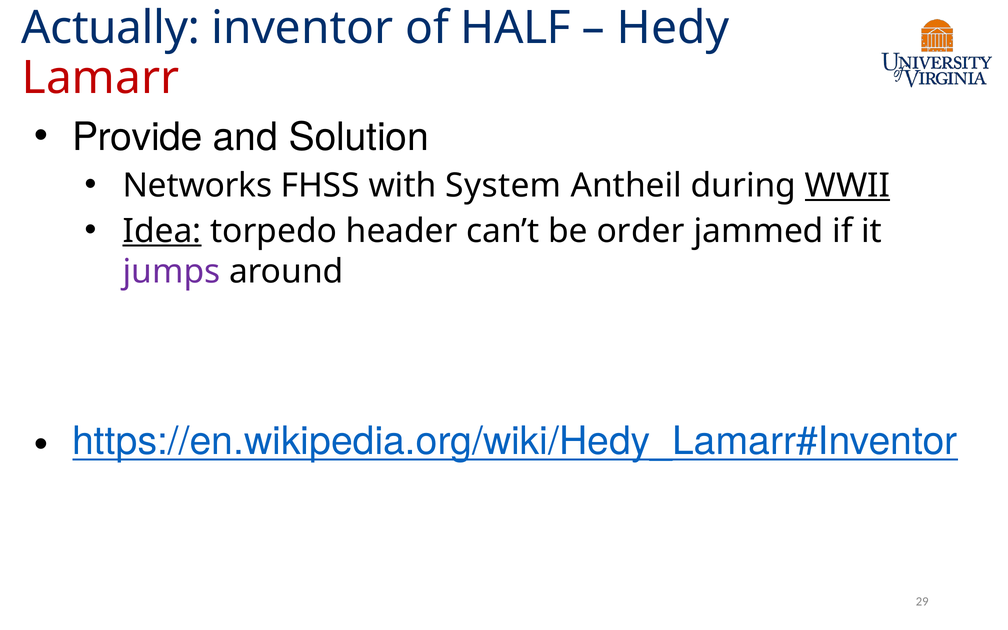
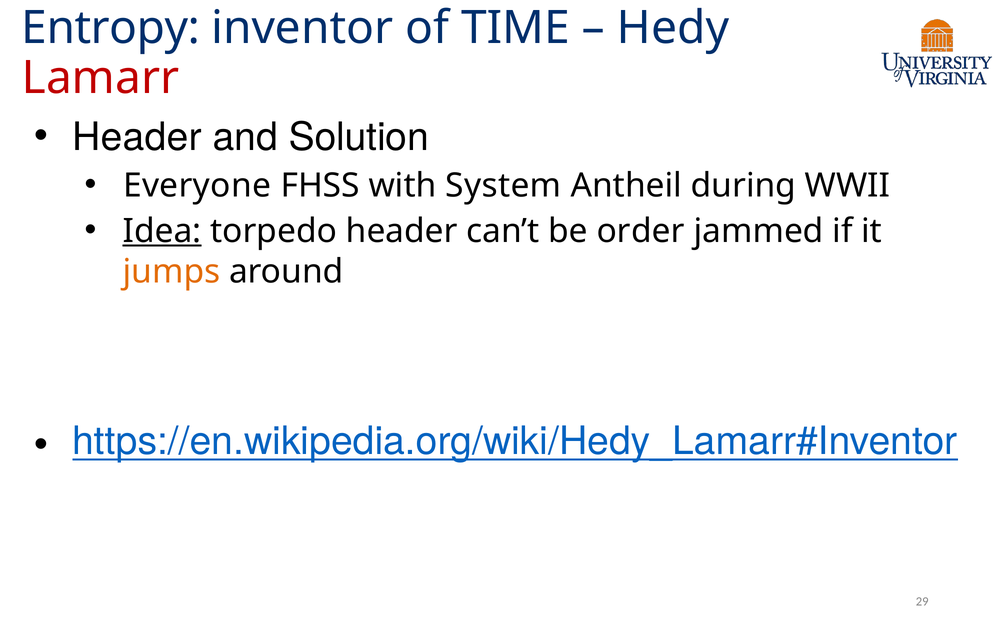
Actually: Actually -> Entropy
HALF: HALF -> TIME
Provide at (137, 137): Provide -> Header
Networks: Networks -> Everyone
WWII underline: present -> none
jumps colour: purple -> orange
